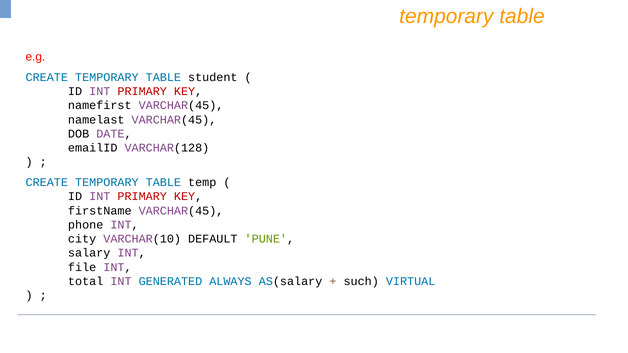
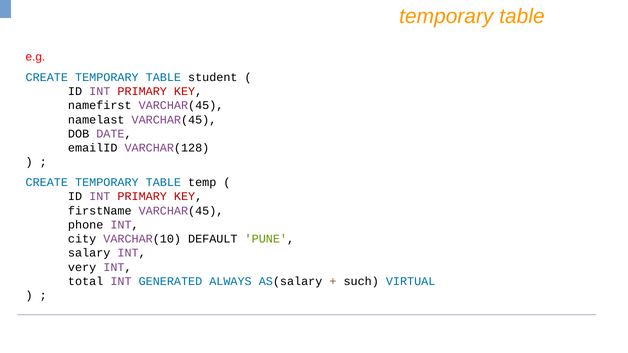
file: file -> very
